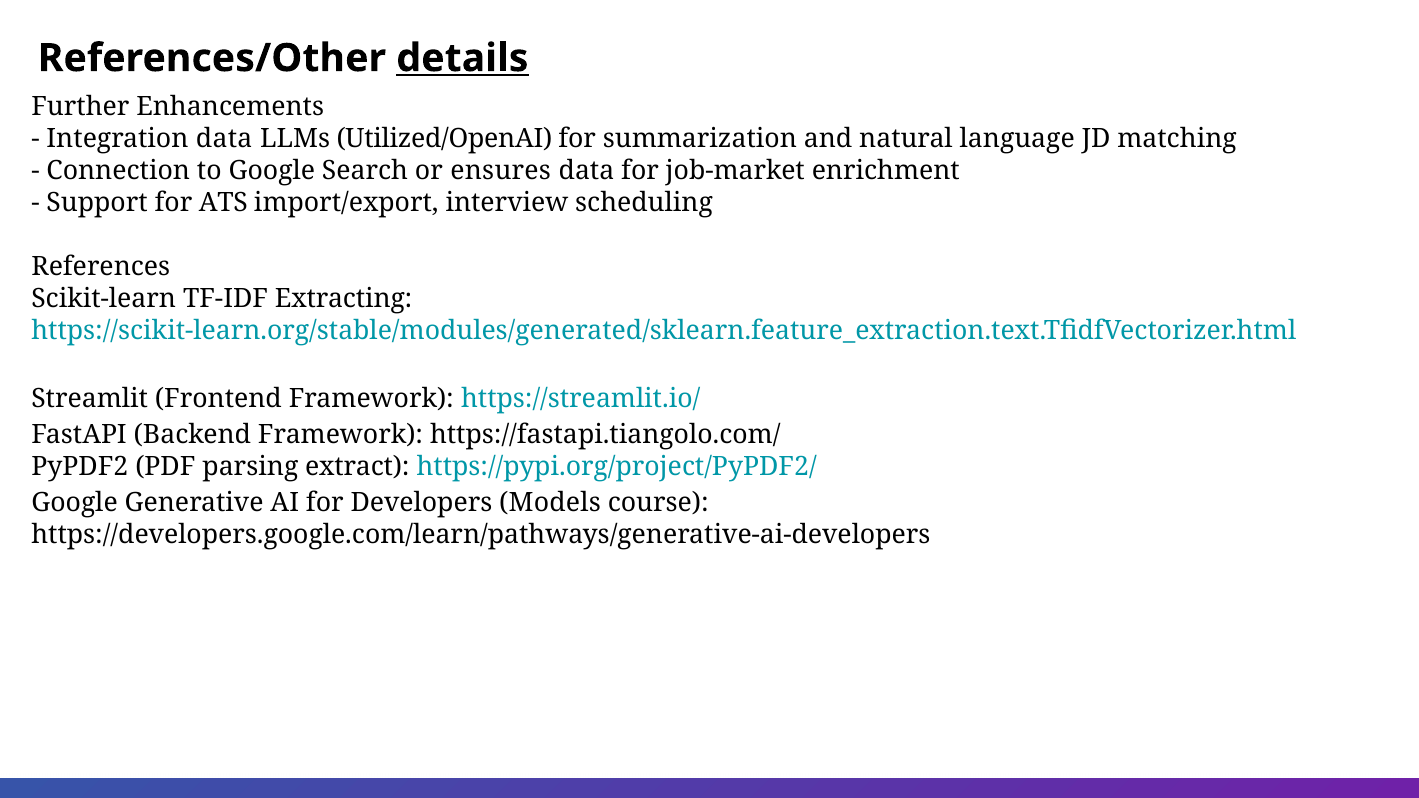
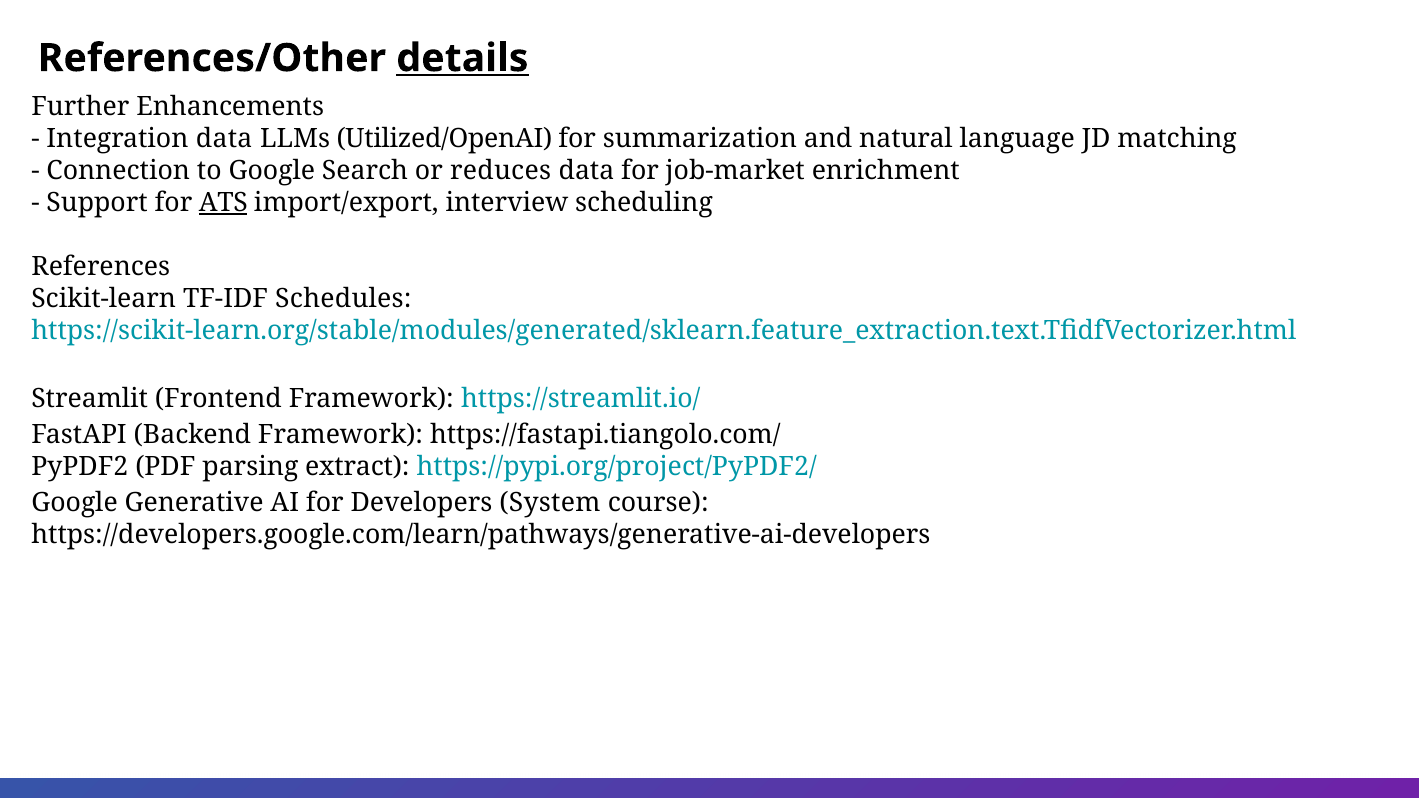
ensures: ensures -> reduces
ATS underline: none -> present
Extracting: Extracting -> Schedules
Models: Models -> System
